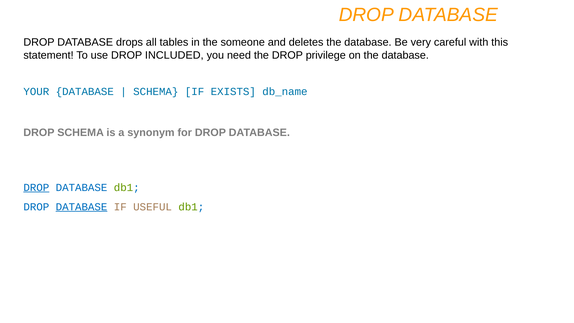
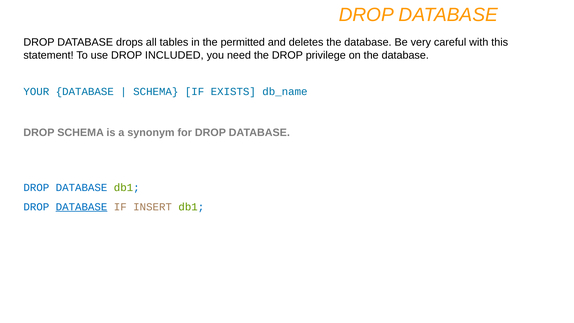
someone: someone -> permitted
DROP at (36, 187) underline: present -> none
USEFUL: USEFUL -> INSERT
